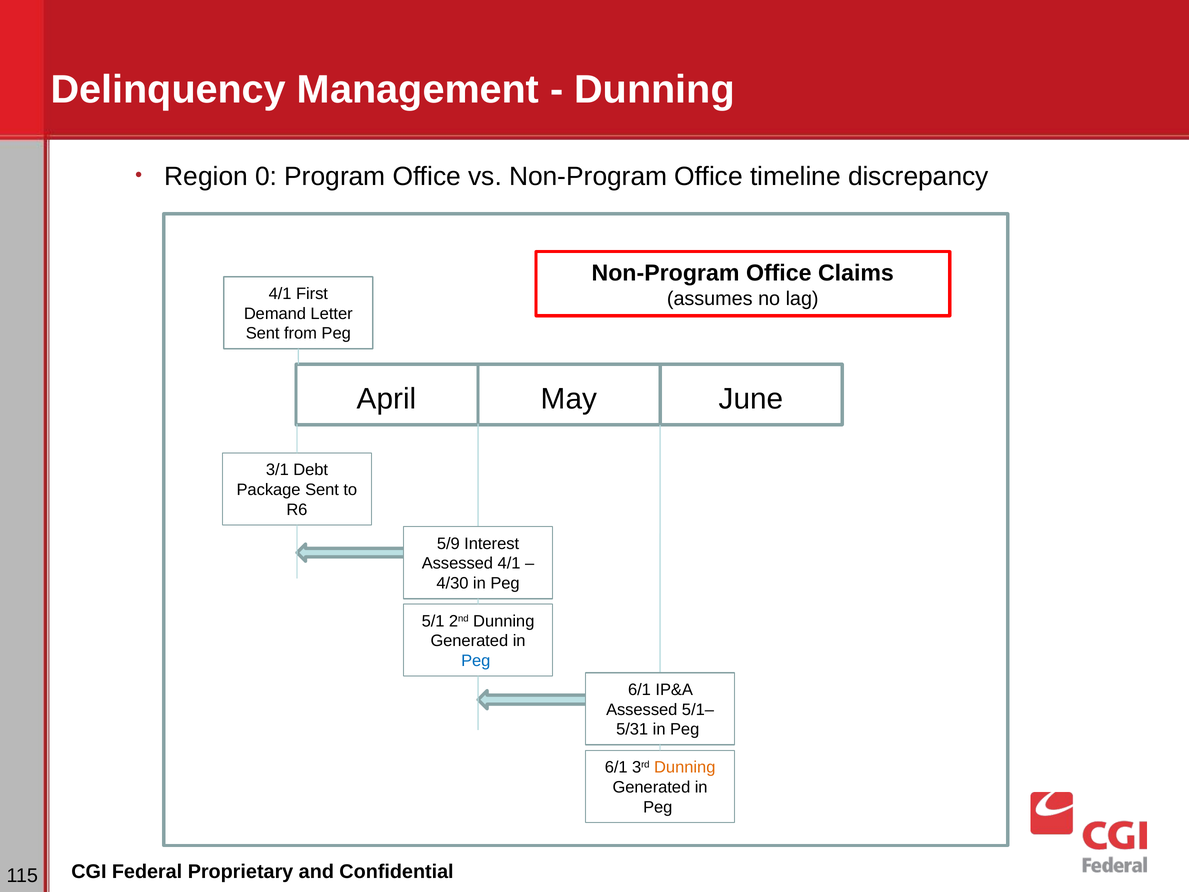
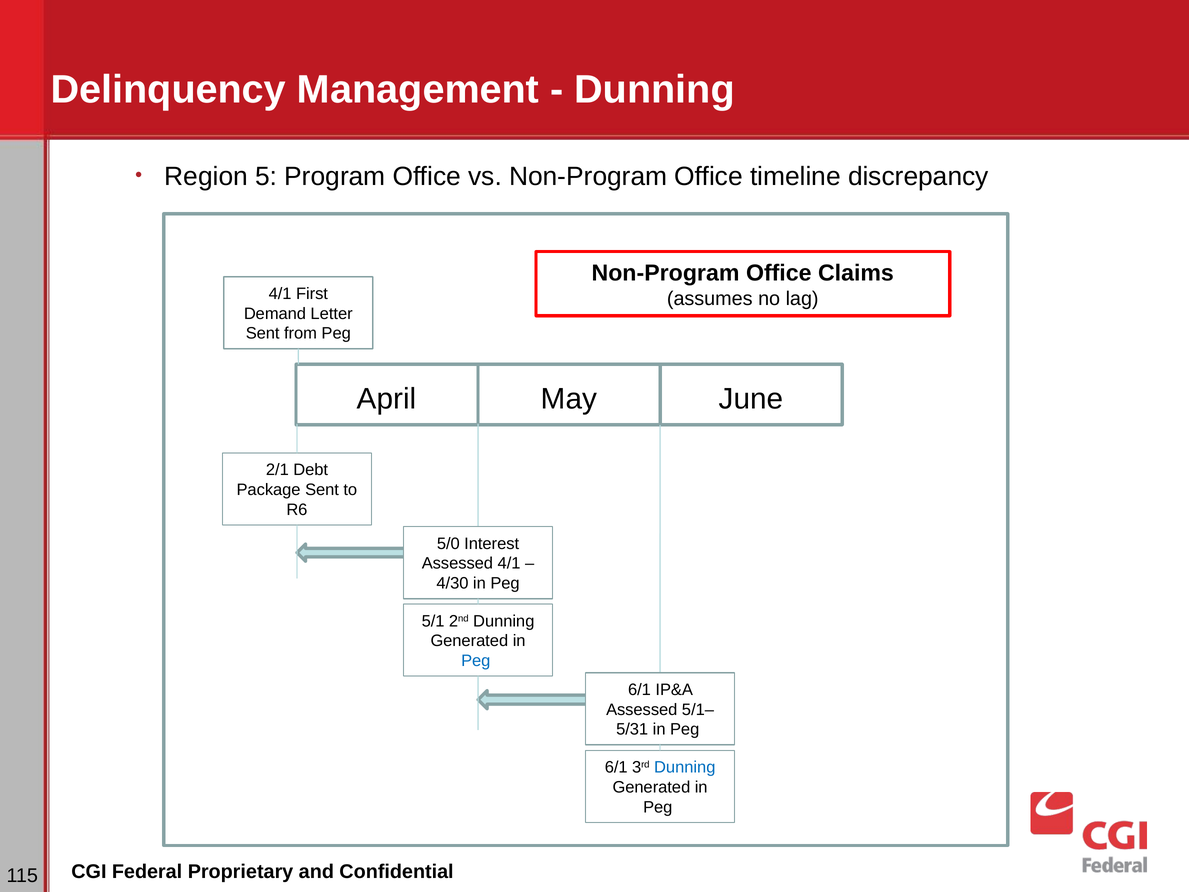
0: 0 -> 5
3/1: 3/1 -> 2/1
5/9: 5/9 -> 5/0
Dunning at (685, 767) colour: orange -> blue
